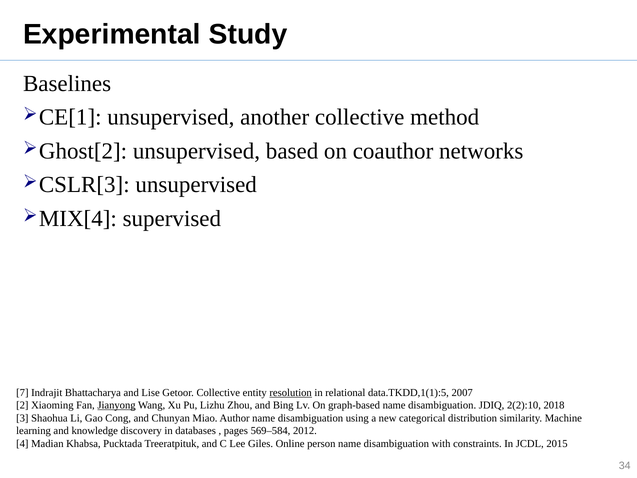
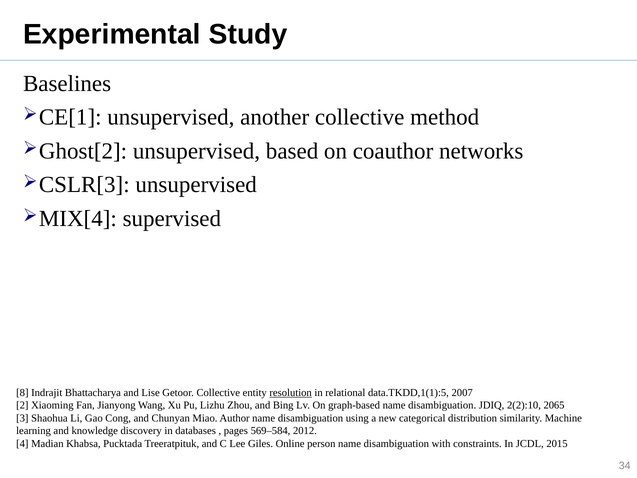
7: 7 -> 8
Jianyong underline: present -> none
2018: 2018 -> 2065
